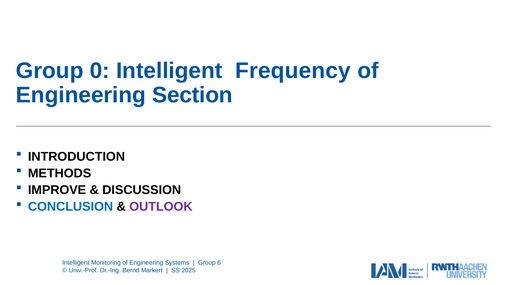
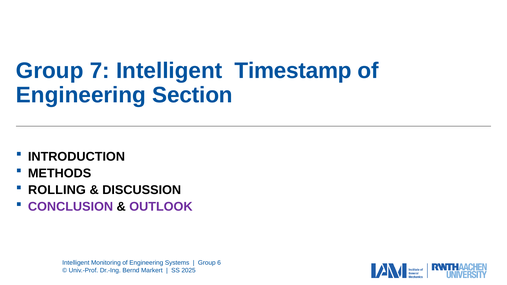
0: 0 -> 7
Frequency: Frequency -> Timestamp
IMPROVE: IMPROVE -> ROLLING
CONCLUSION colour: blue -> purple
